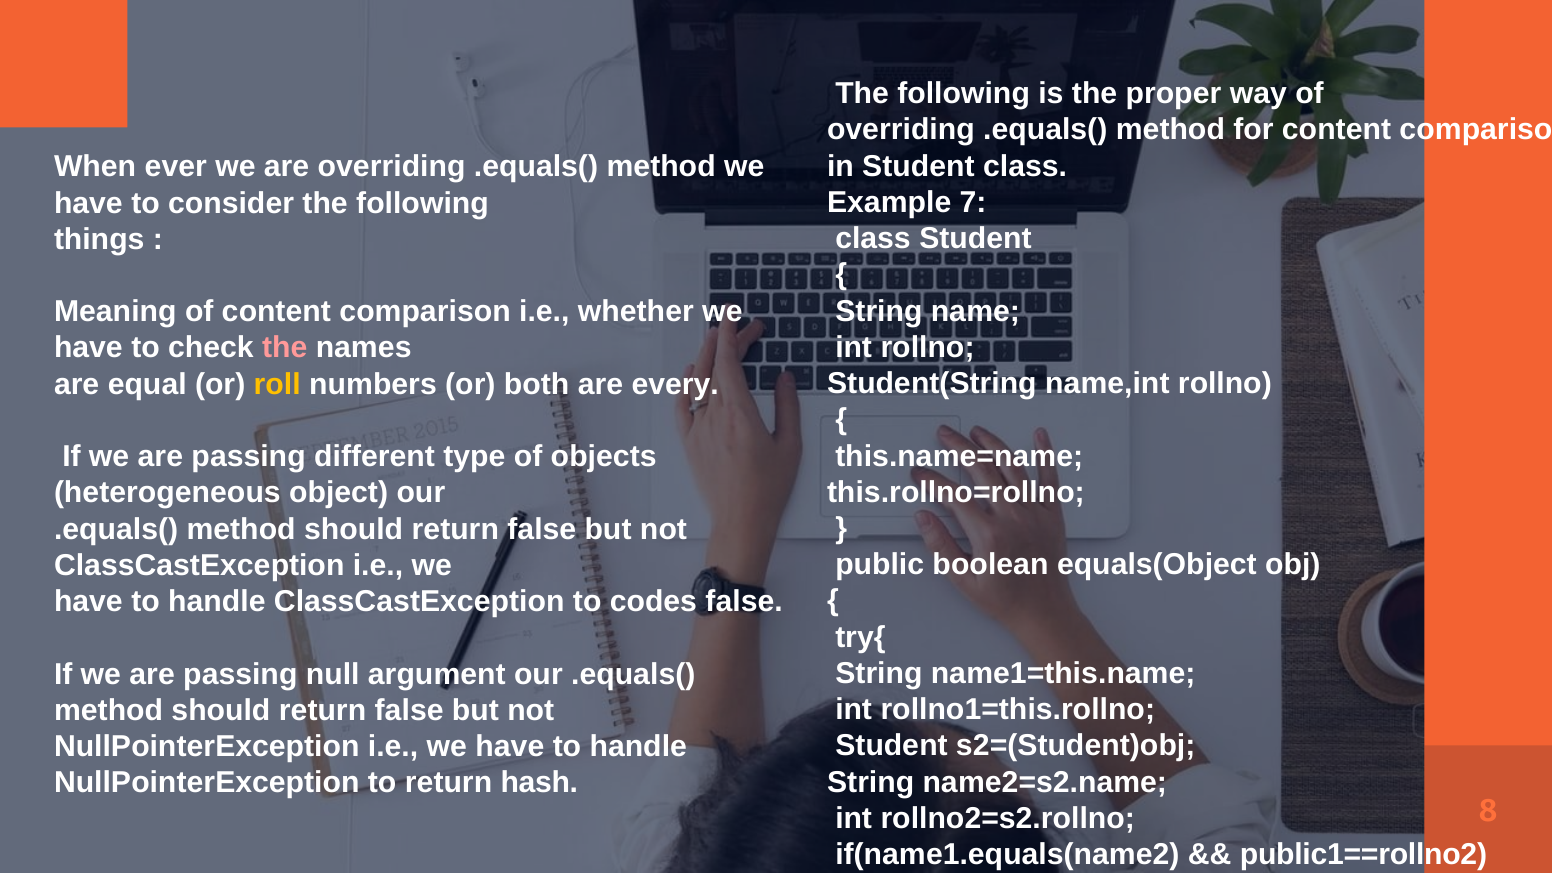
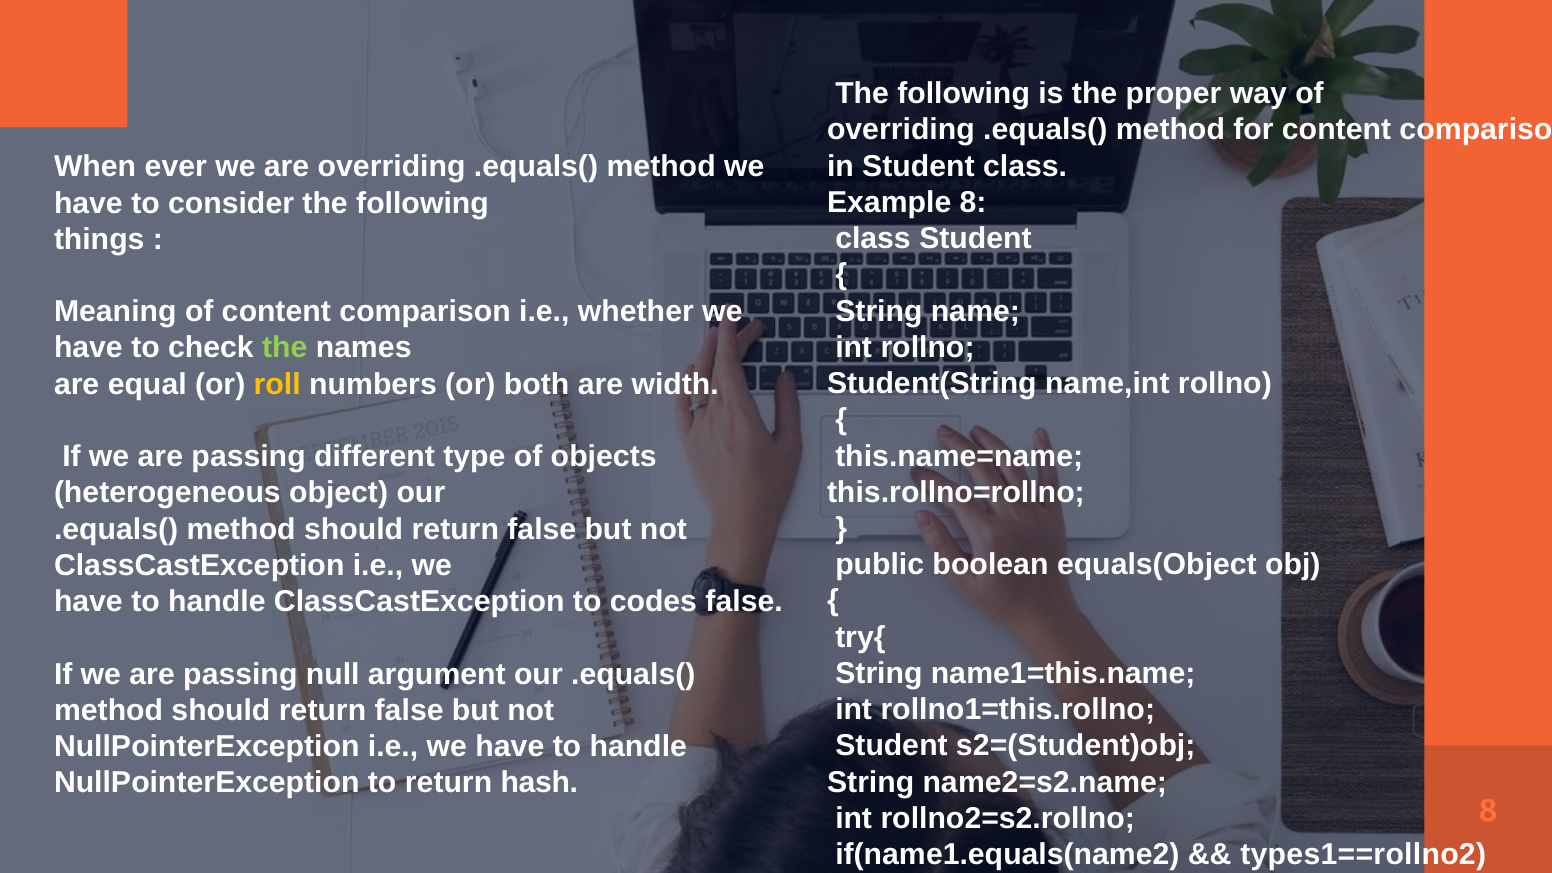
Example 7: 7 -> 8
the at (285, 348) colour: pink -> light green
every: every -> width
public1==rollno2: public1==rollno2 -> types1==rollno2
